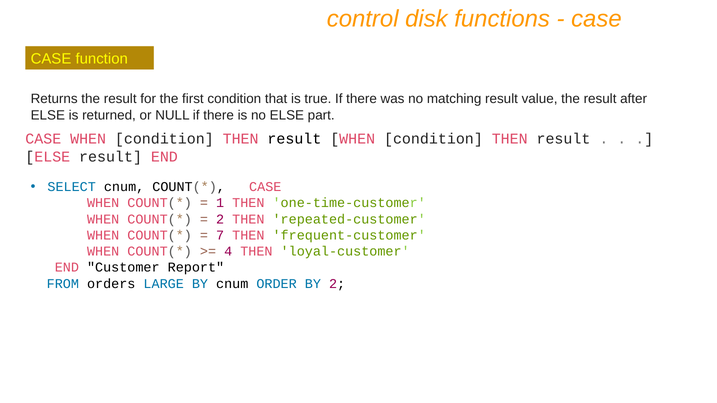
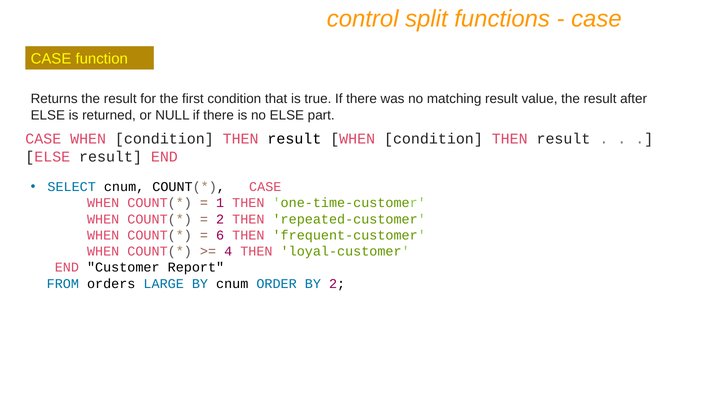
disk: disk -> split
7: 7 -> 6
